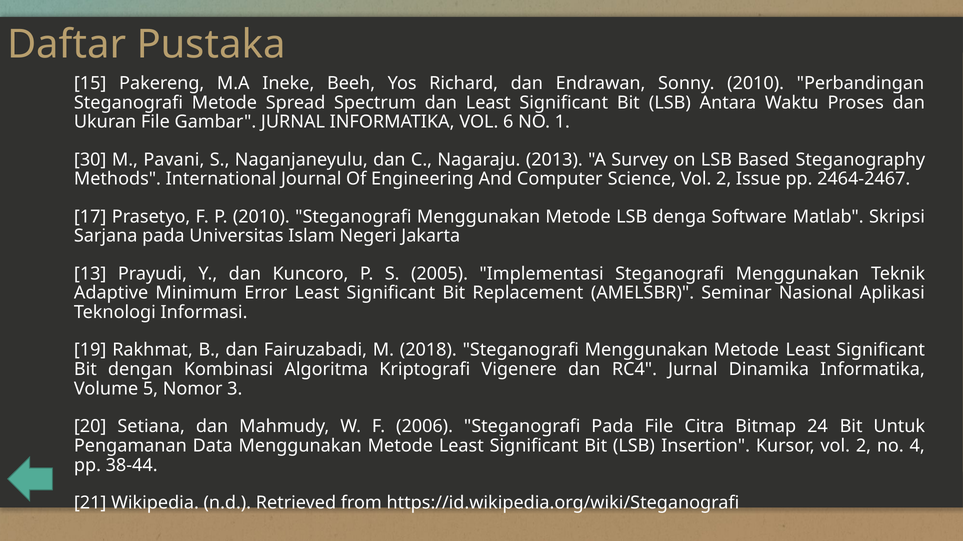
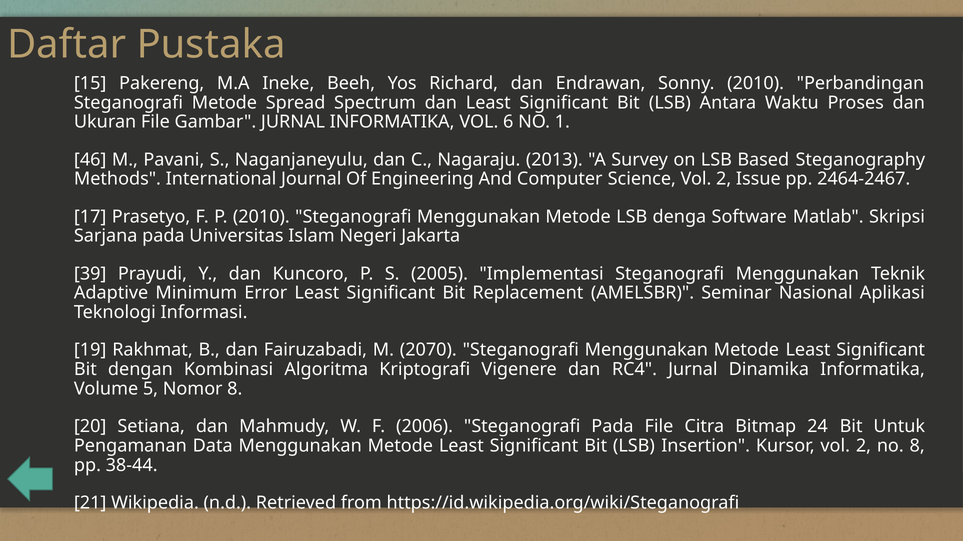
30: 30 -> 46
13: 13 -> 39
2018: 2018 -> 2070
Nomor 3: 3 -> 8
no 4: 4 -> 8
